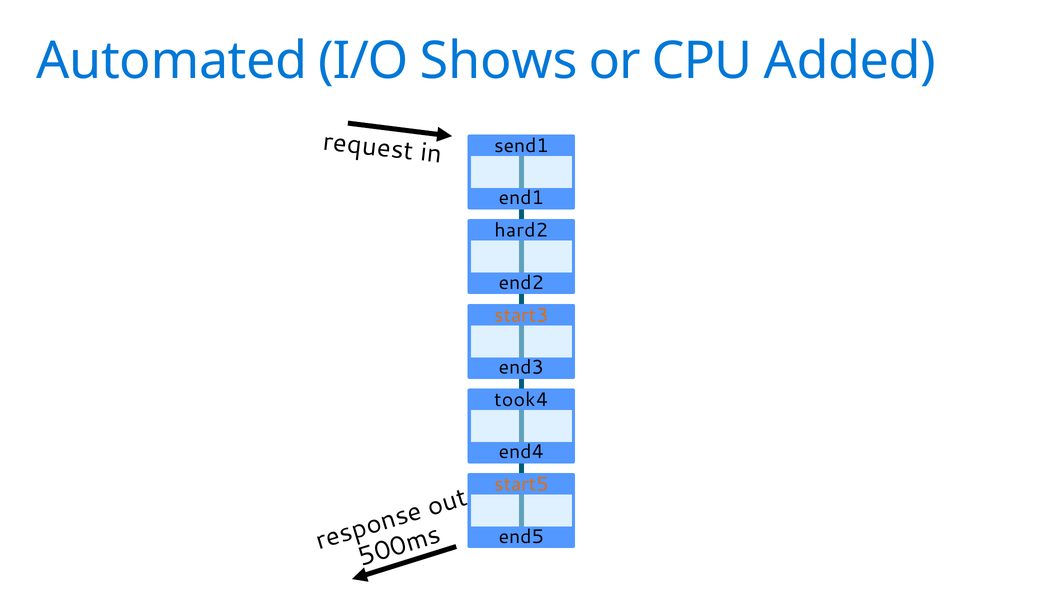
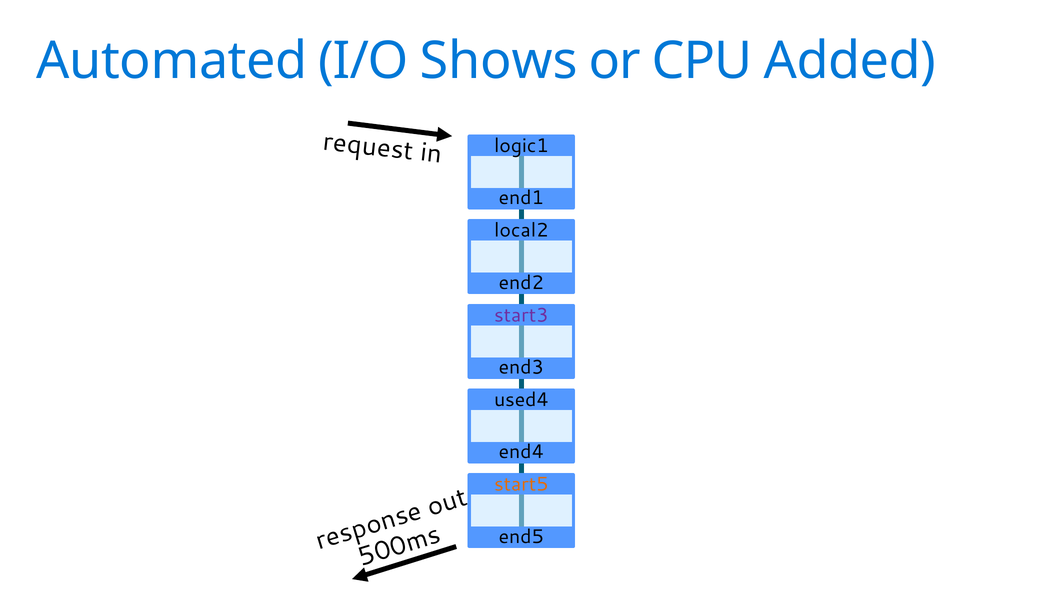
send1: send1 -> logic1
hard2: hard2 -> local2
start3 colour: orange -> purple
took4: took4 -> used4
